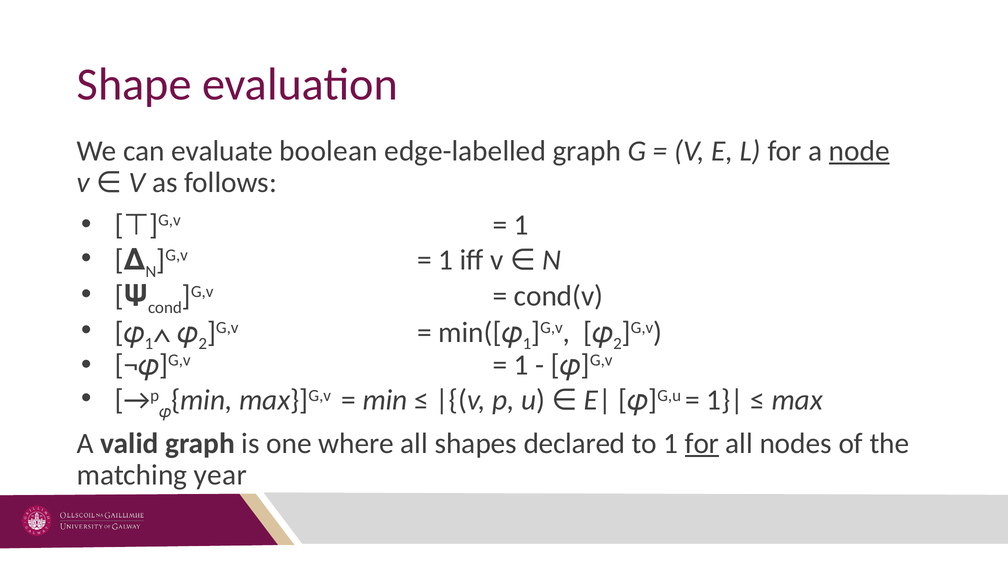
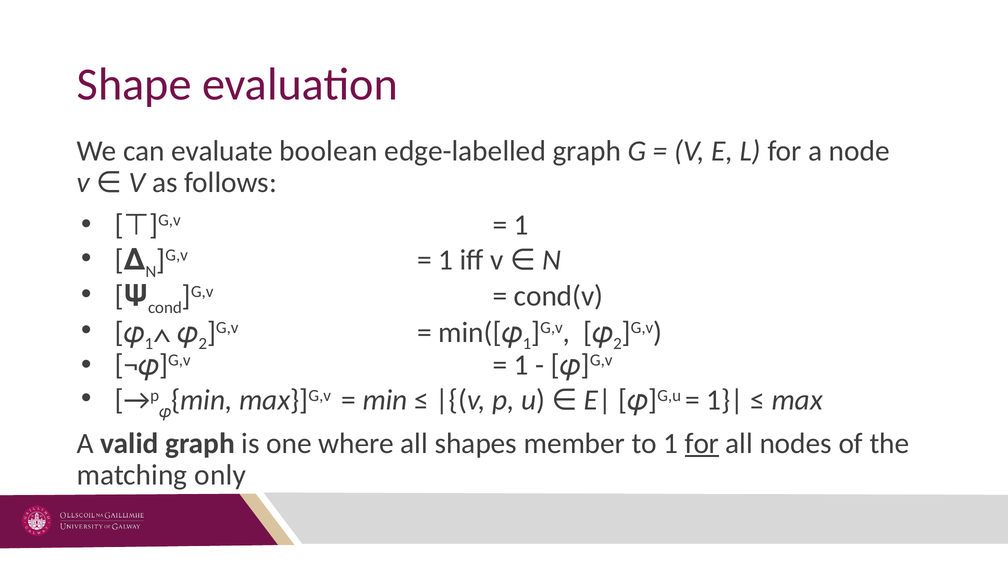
node underline: present -> none
declared: declared -> member
year: year -> only
